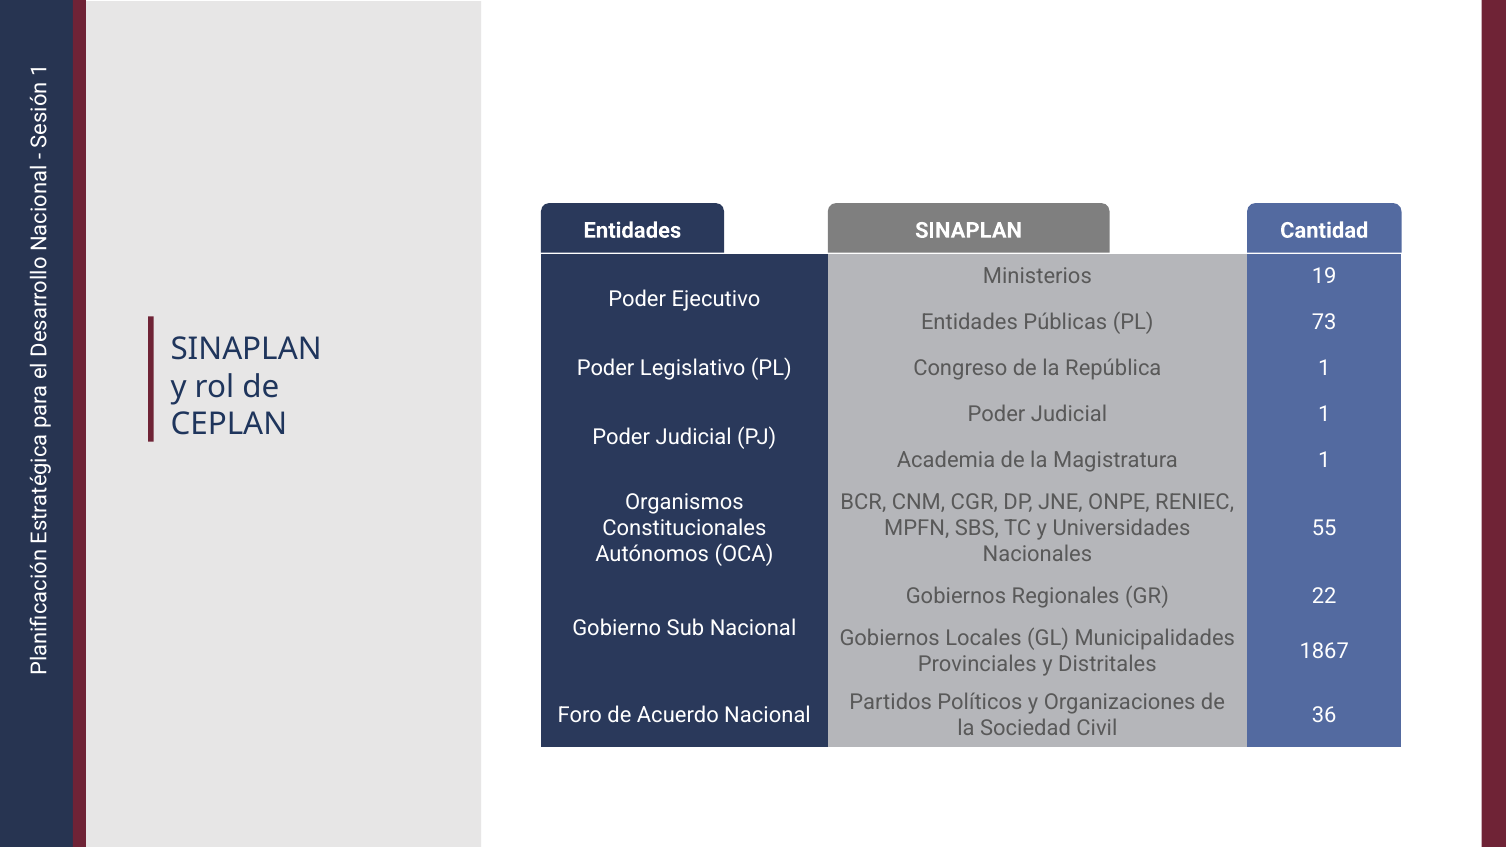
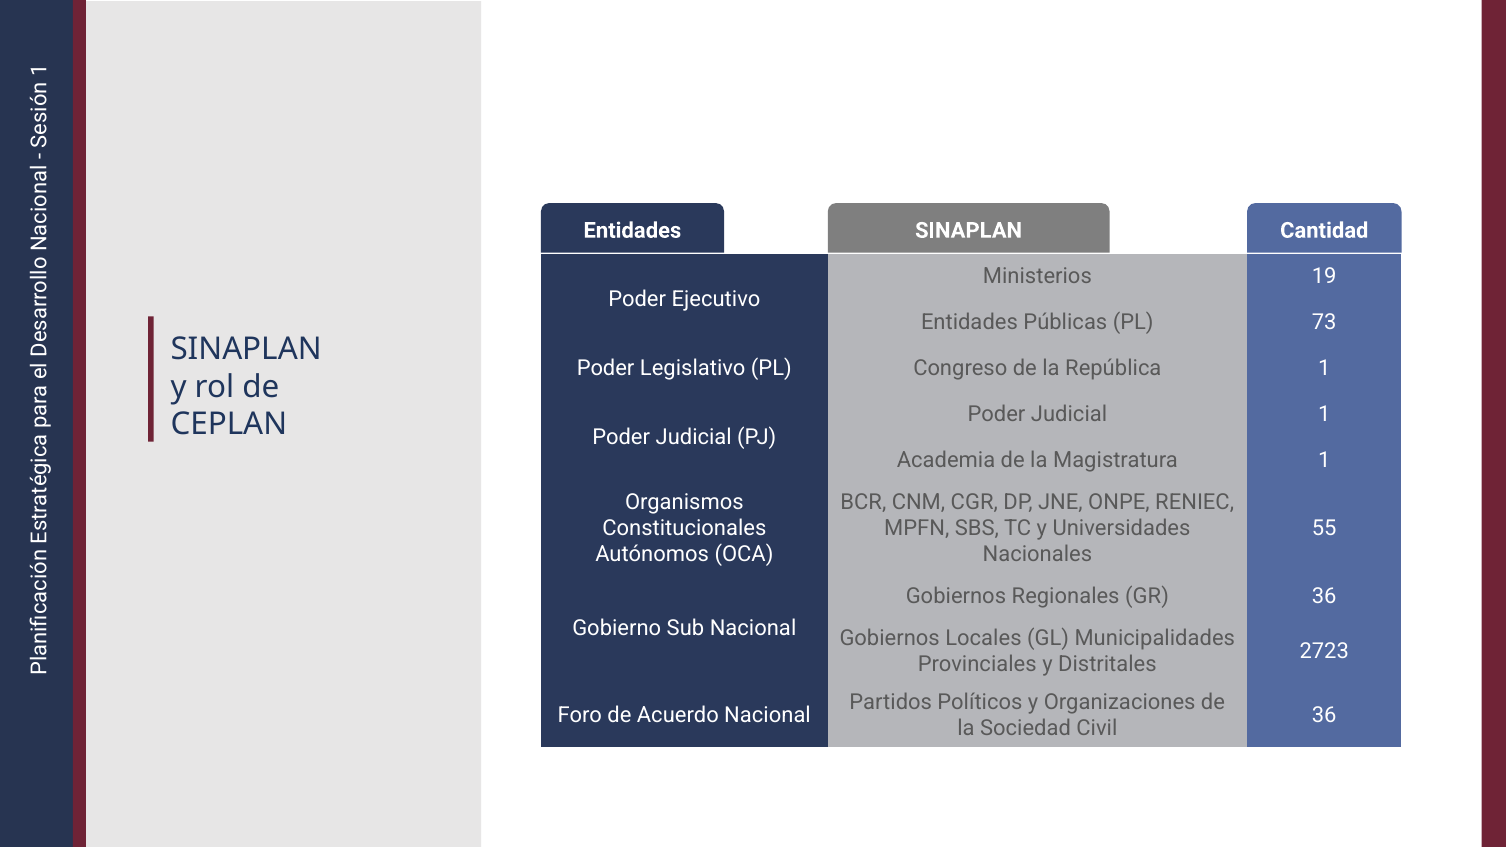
GR 22: 22 -> 36
1867: 1867 -> 2723
